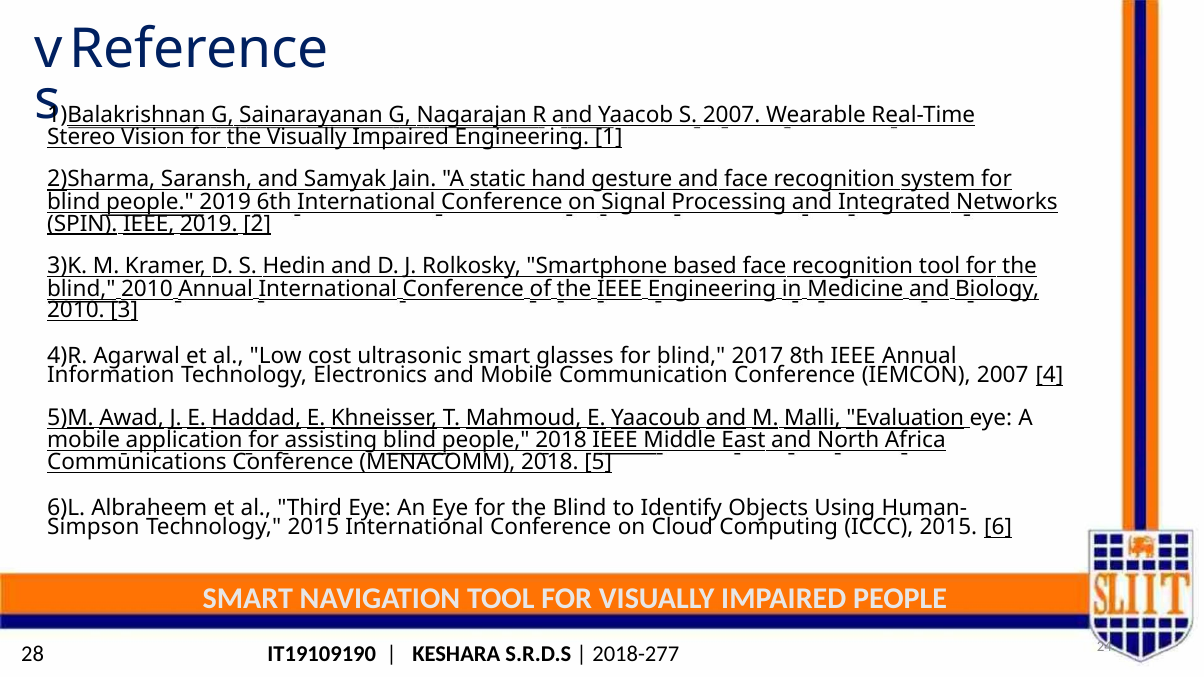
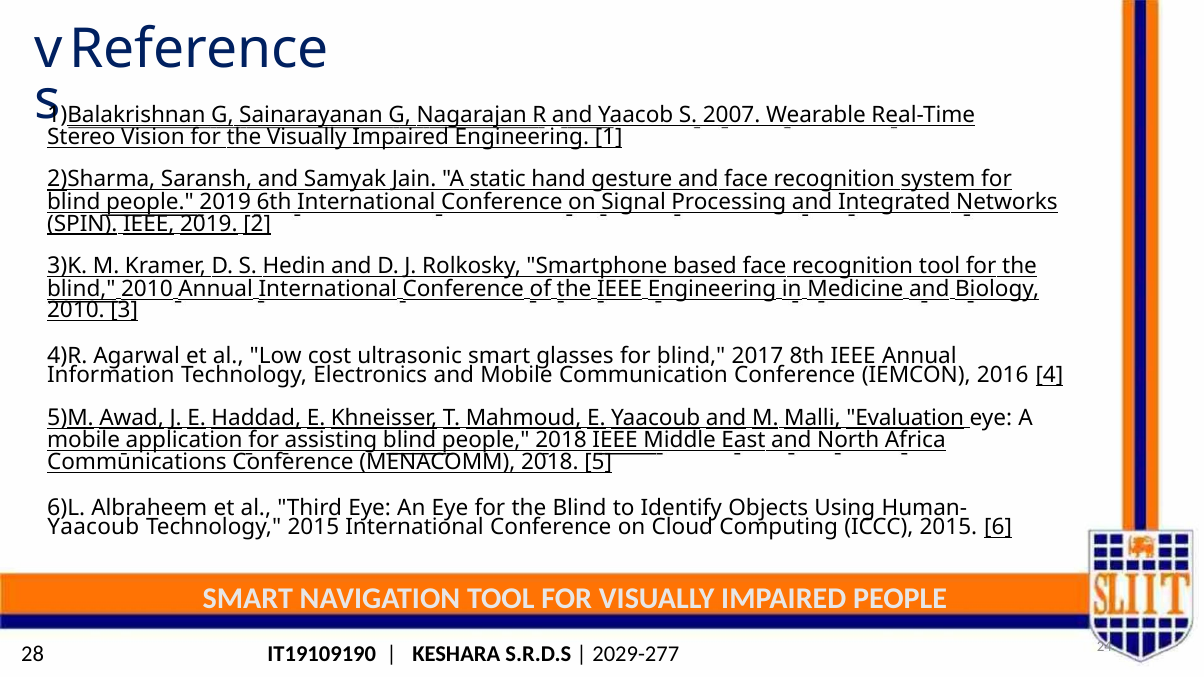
IEMCON 2007: 2007 -> 2016
Simpson at (93, 527): Simpson -> Yaacoub
2018-277: 2018-277 -> 2029-277
